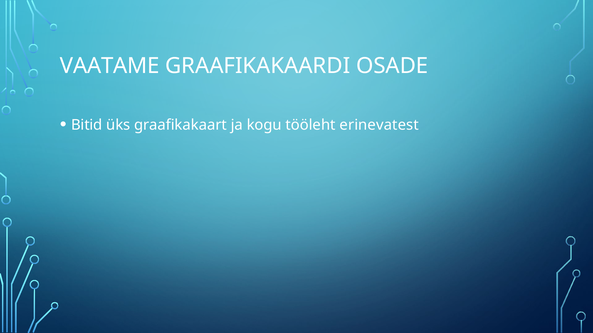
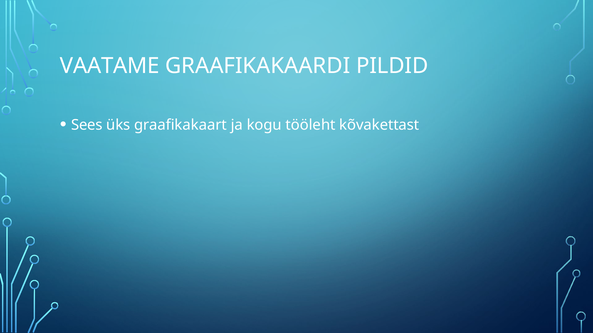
OSADE: OSADE -> PILDID
Bitid: Bitid -> Sees
erinevatest: erinevatest -> kõvakettast
